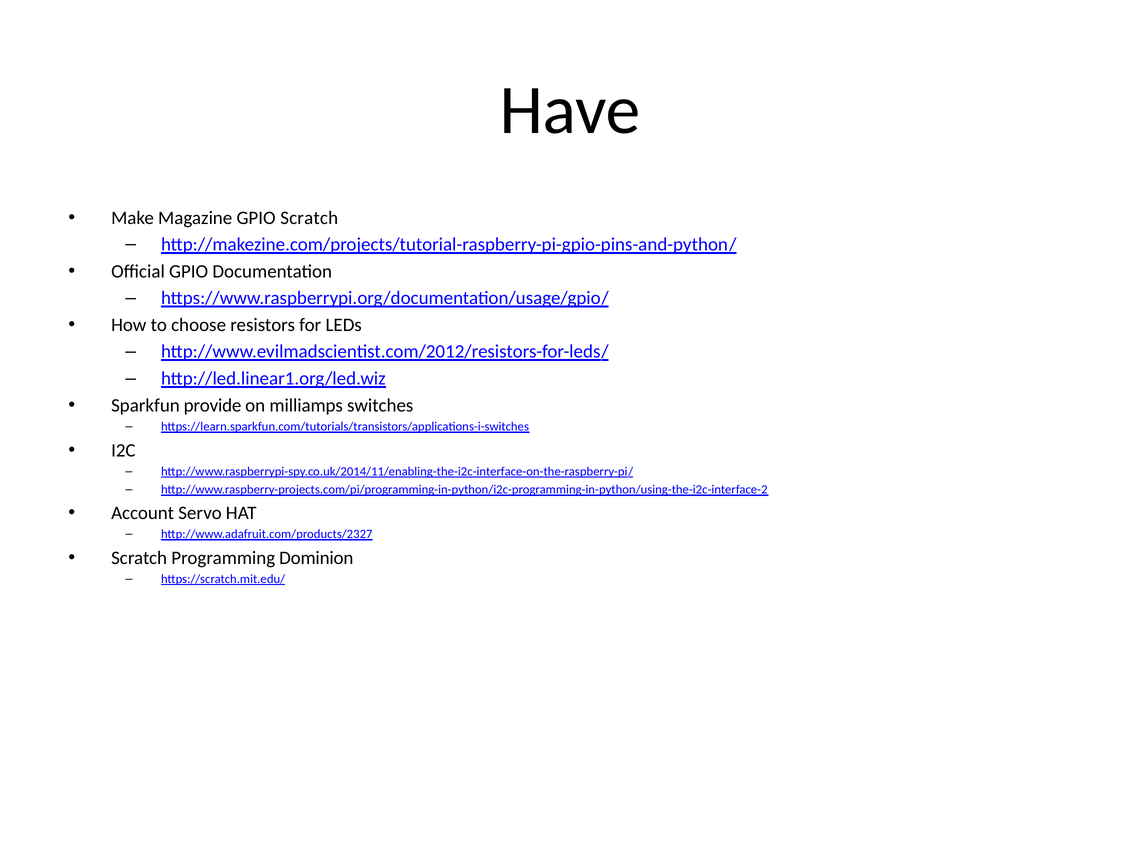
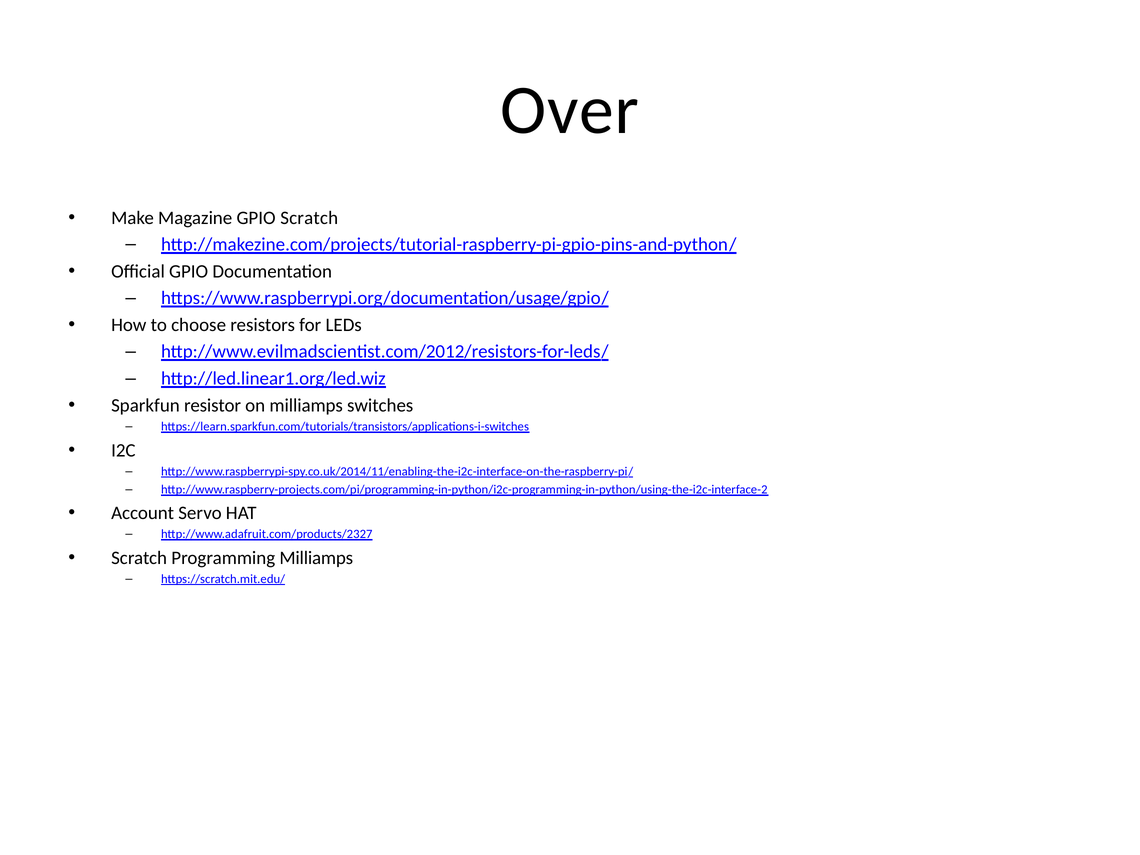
Have: Have -> Over
provide: provide -> resistor
Programming Dominion: Dominion -> Milliamps
